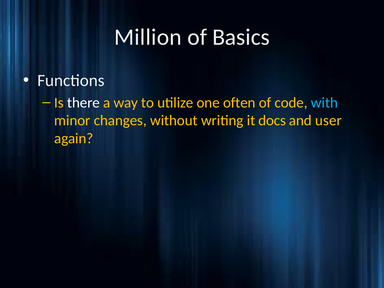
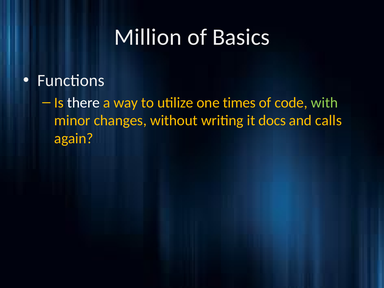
often: often -> times
with colour: light blue -> light green
user: user -> calls
